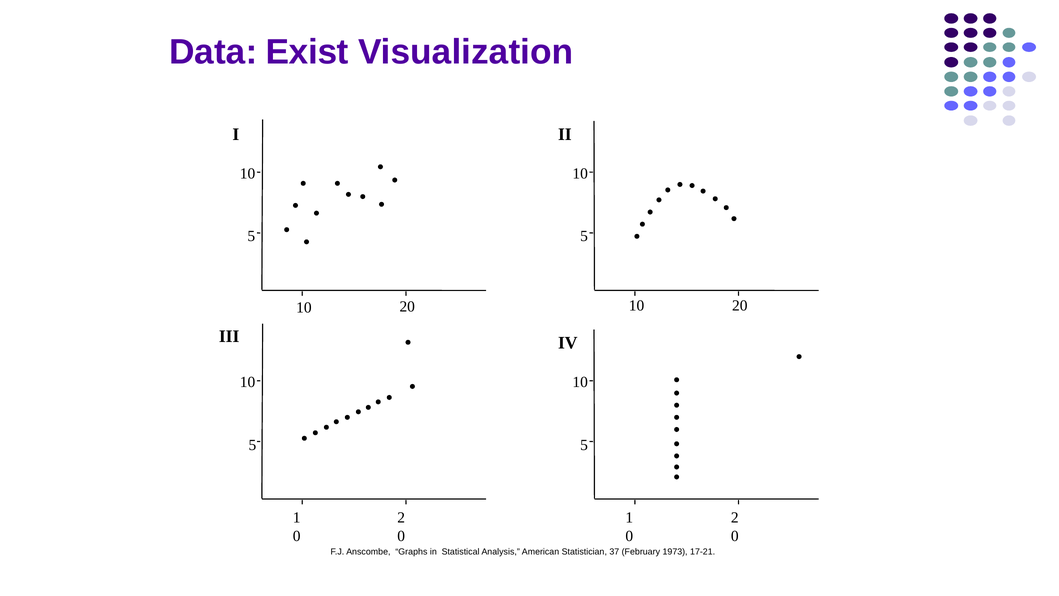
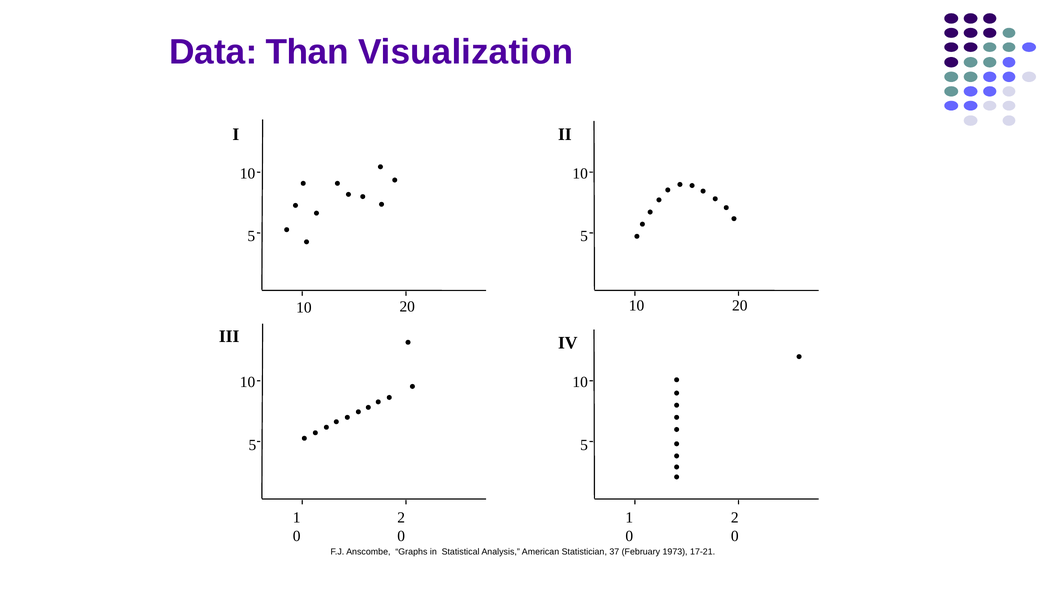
Exist: Exist -> Than
